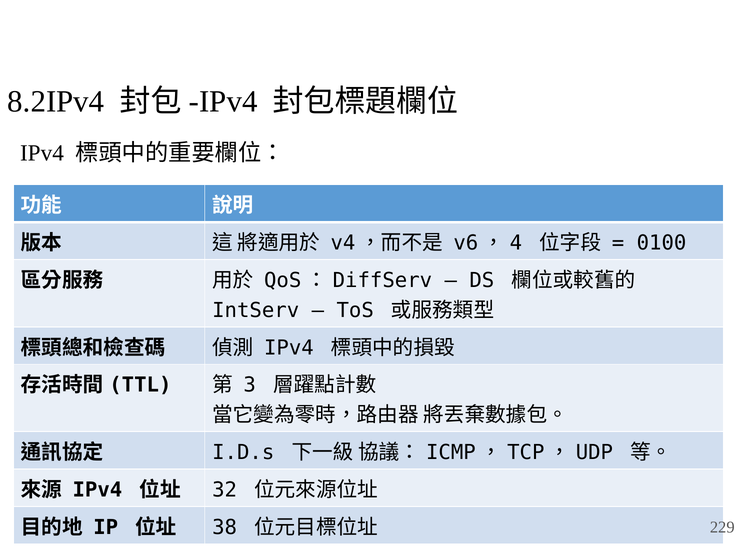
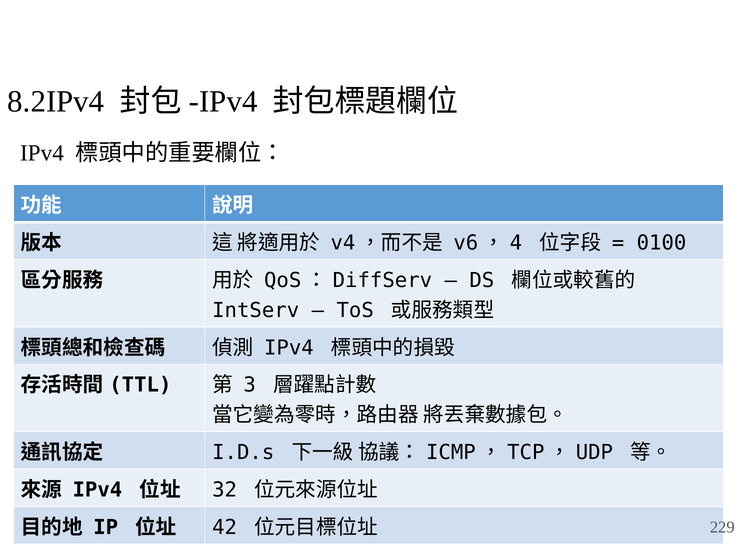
38: 38 -> 42
